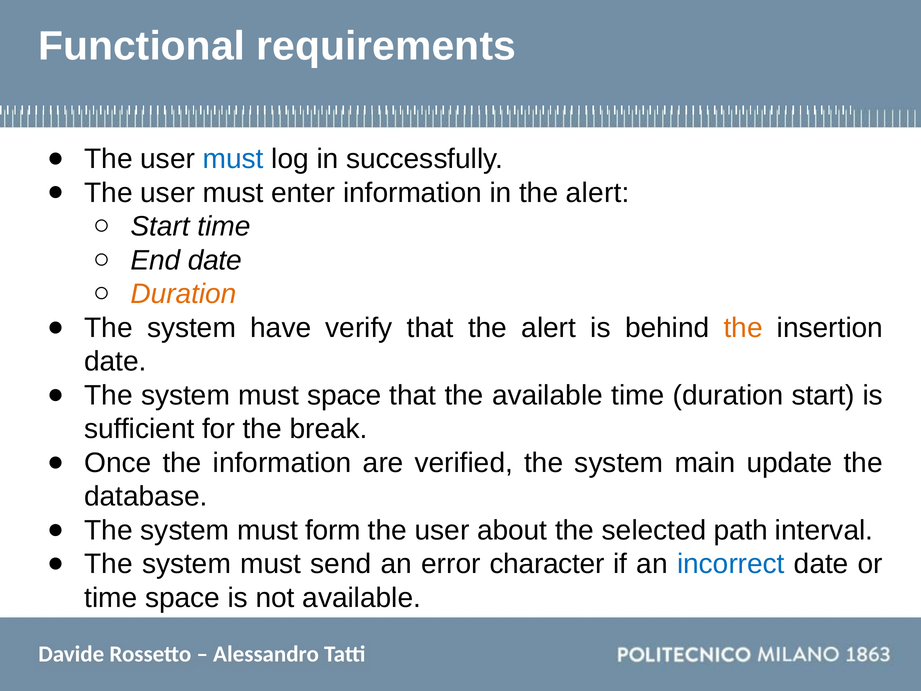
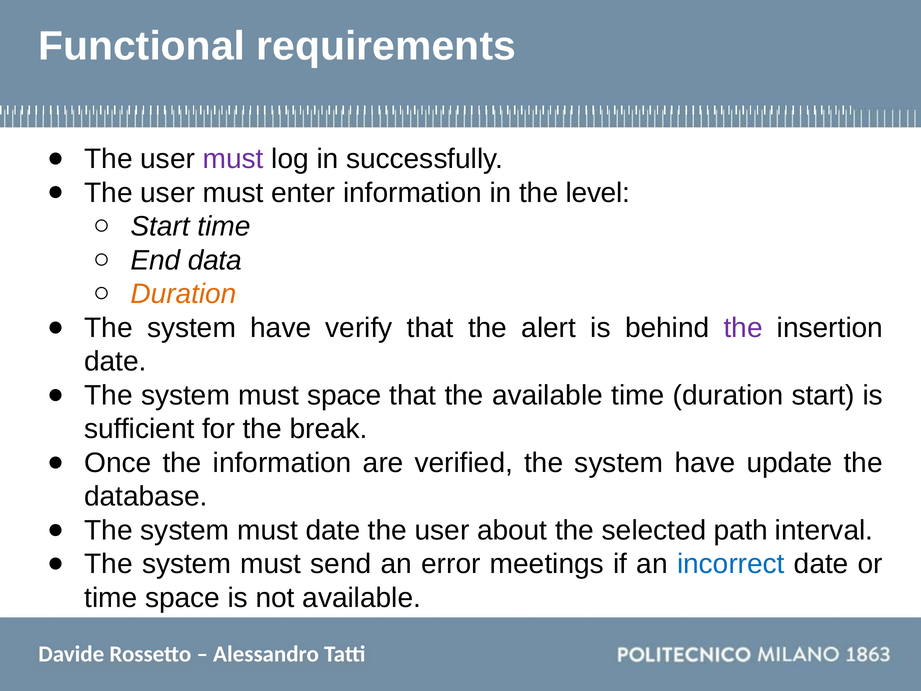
must at (233, 159) colour: blue -> purple
in the alert: alert -> level
End date: date -> data
the at (743, 328) colour: orange -> purple
verified the system main: main -> have
must form: form -> date
character: character -> meetings
